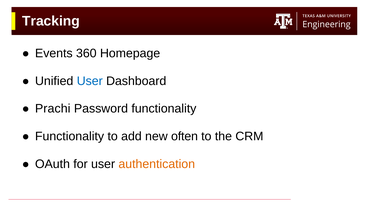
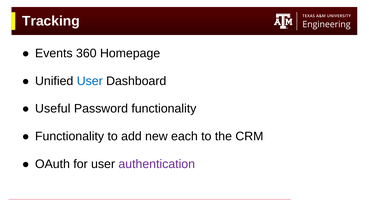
Prachi: Prachi -> Useful
often: often -> each
authentication colour: orange -> purple
